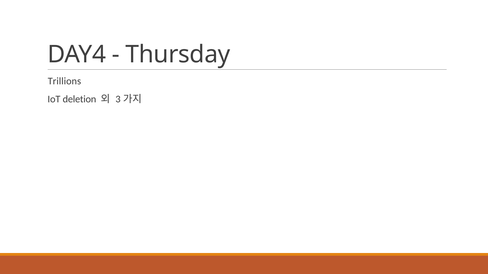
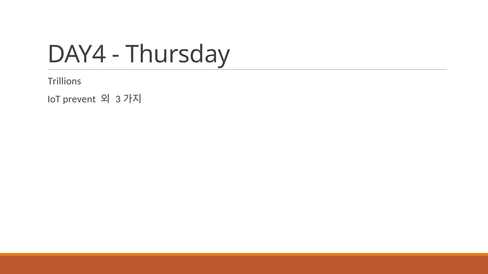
deletion: deletion -> prevent
